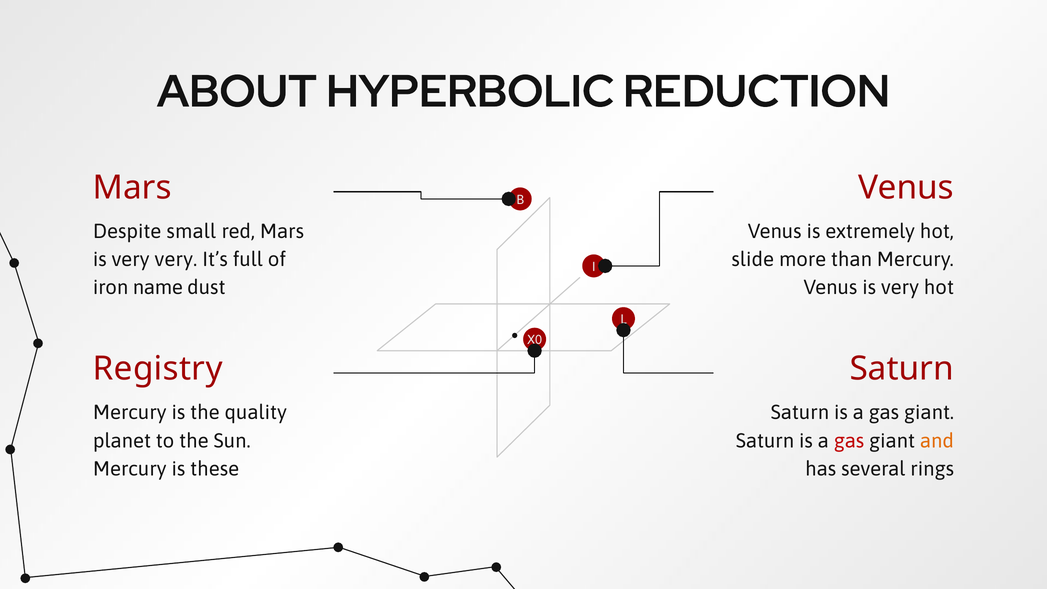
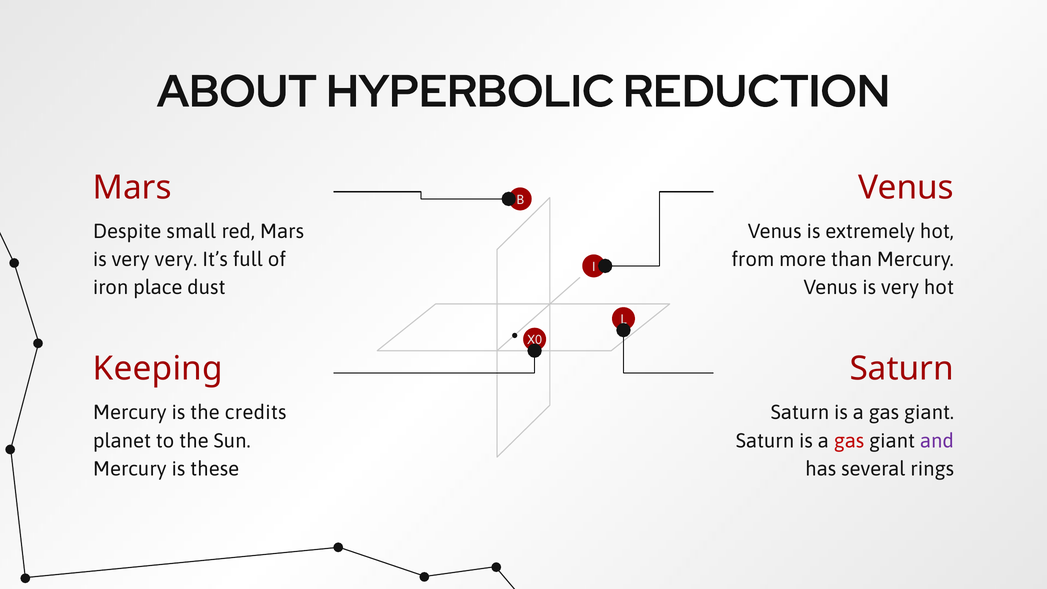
slide: slide -> from
name: name -> place
Registry: Registry -> Keeping
quality: quality -> credits
and colour: orange -> purple
